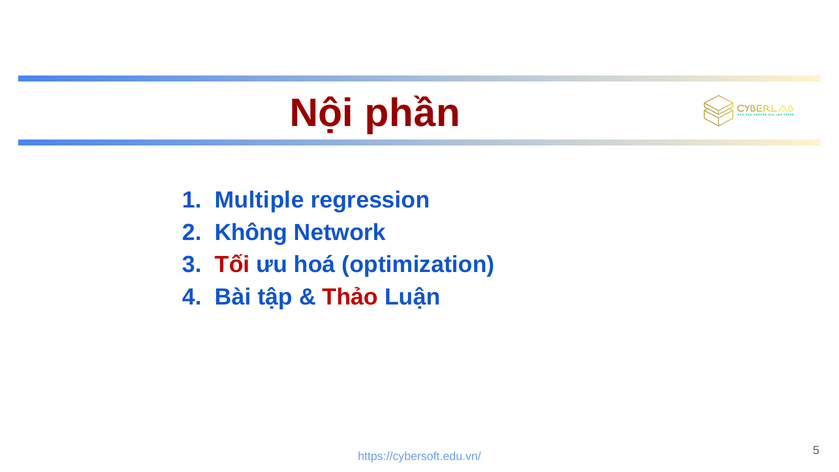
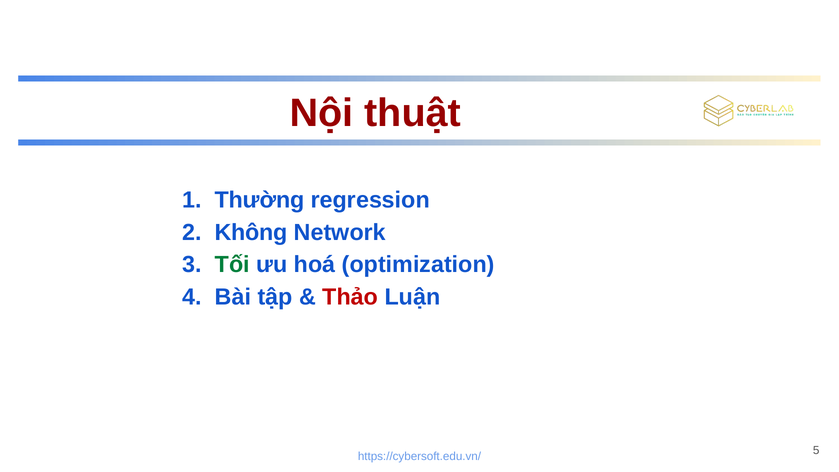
phần: phần -> thuật
Multiple: Multiple -> Thường
Tối colour: red -> green
